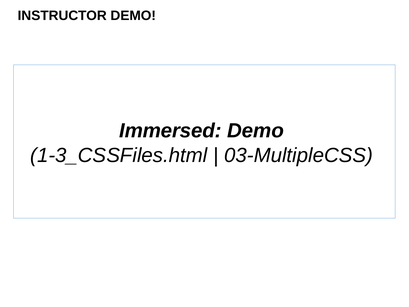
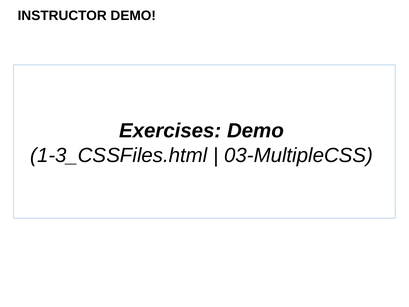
Immersed: Immersed -> Exercises
